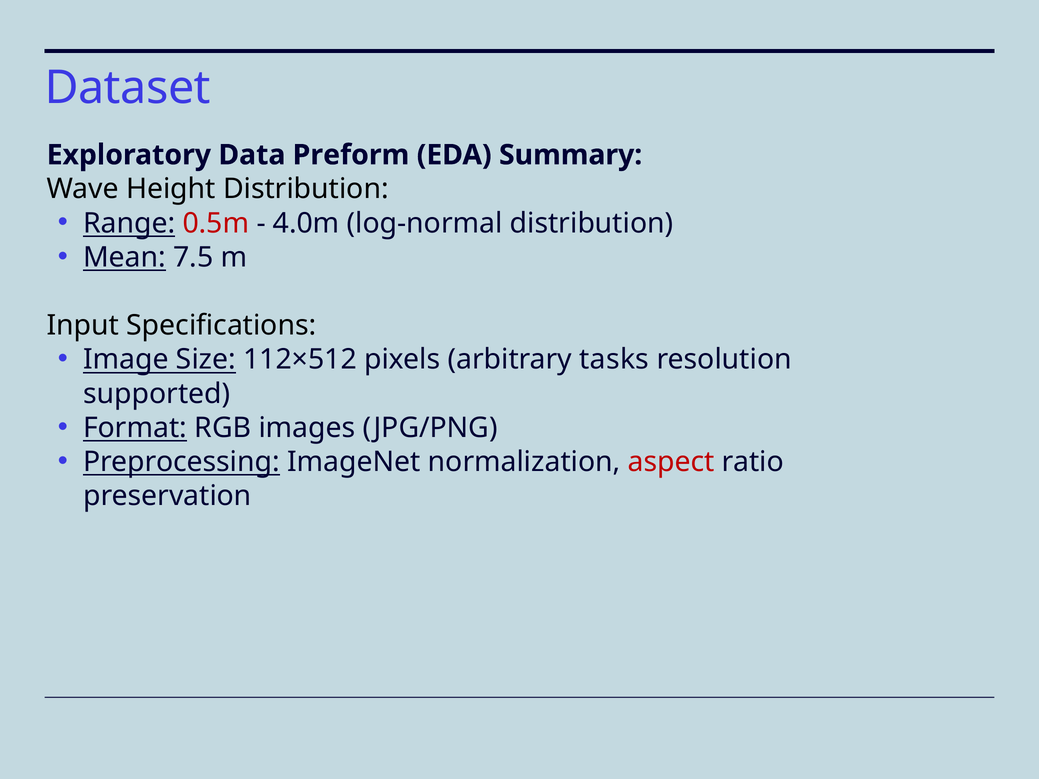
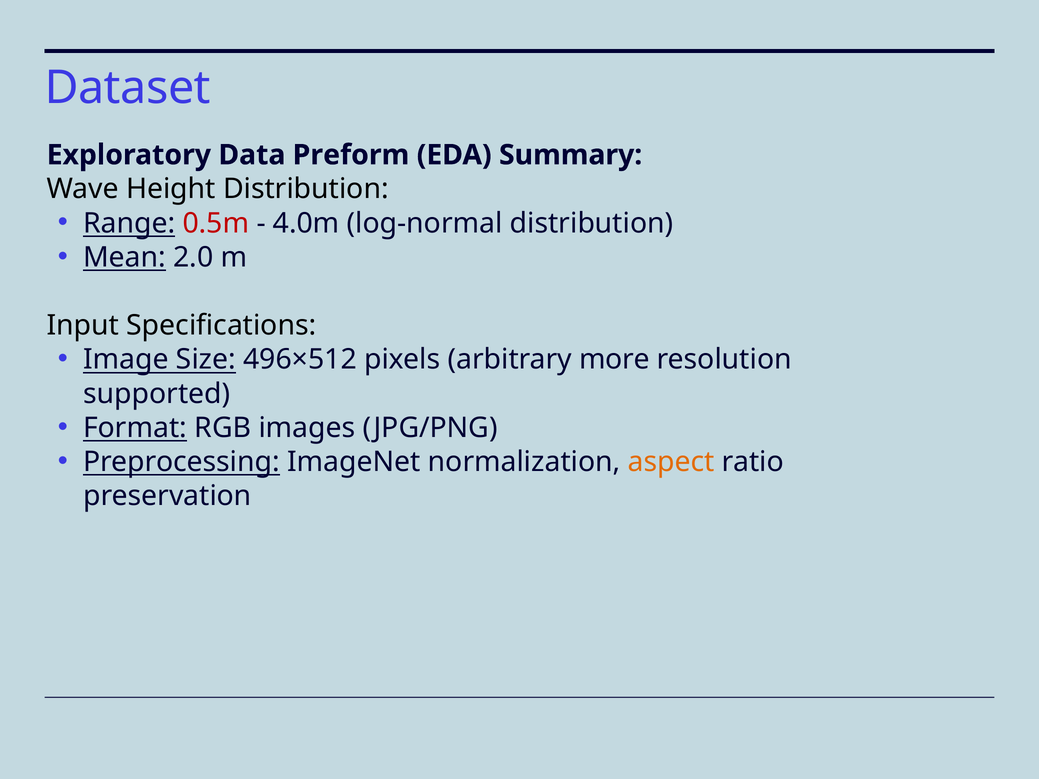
7.5: 7.5 -> 2.0
112×512: 112×512 -> 496×512
tasks: tasks -> more
aspect colour: red -> orange
